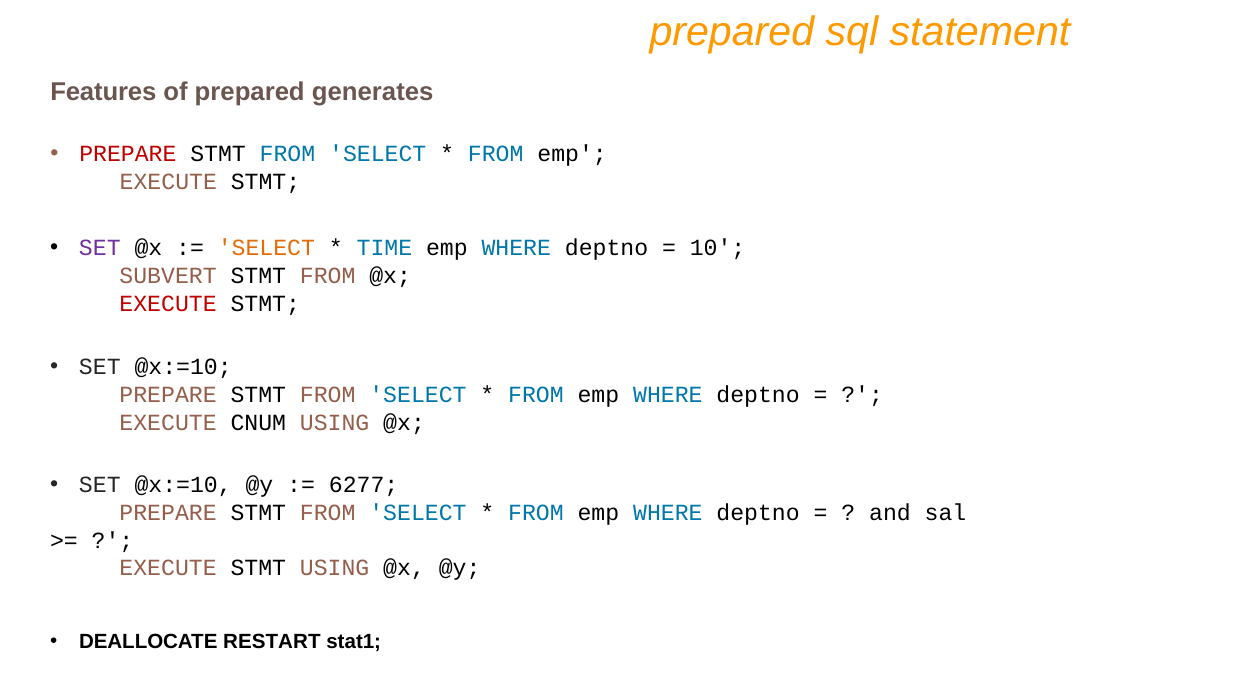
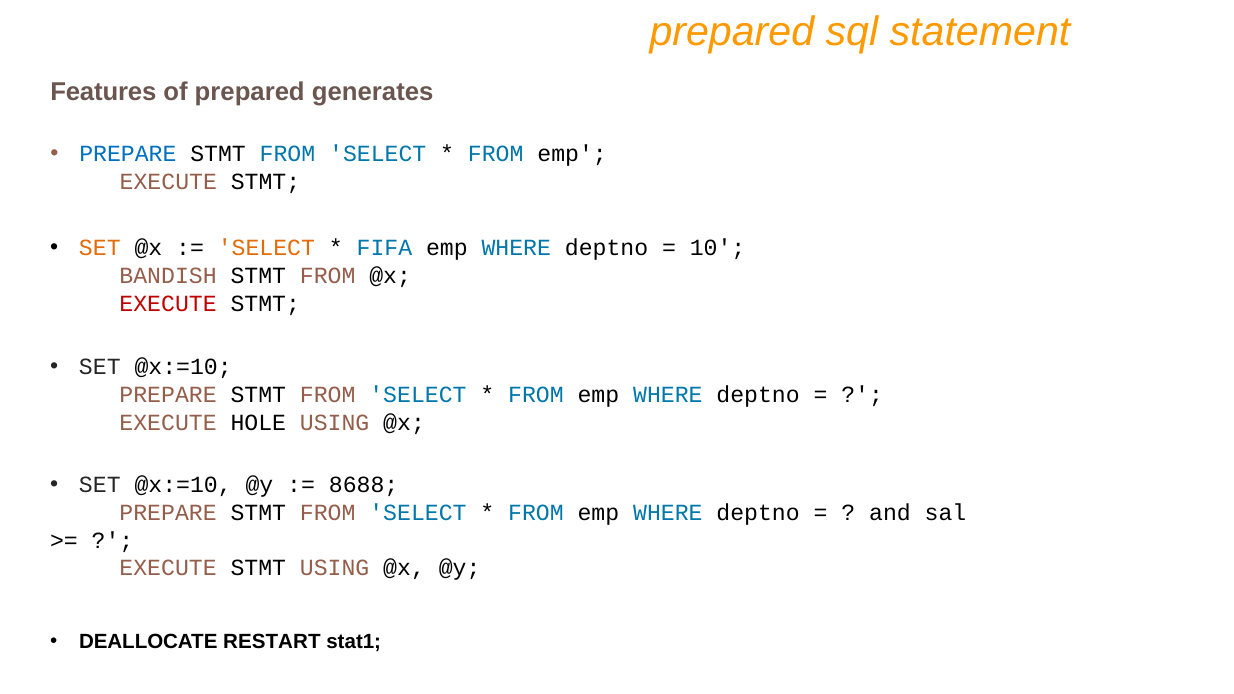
PREPARE at (128, 154) colour: red -> blue
SET at (100, 248) colour: purple -> orange
TIME: TIME -> FIFA
SUBVERT: SUBVERT -> BANDISH
CNUM: CNUM -> HOLE
6277: 6277 -> 8688
